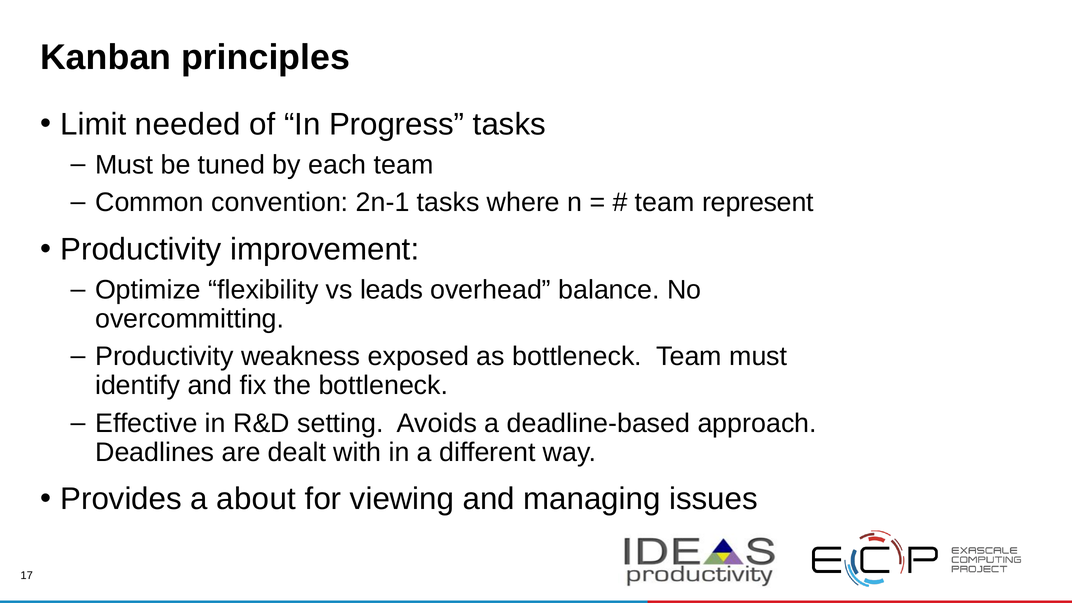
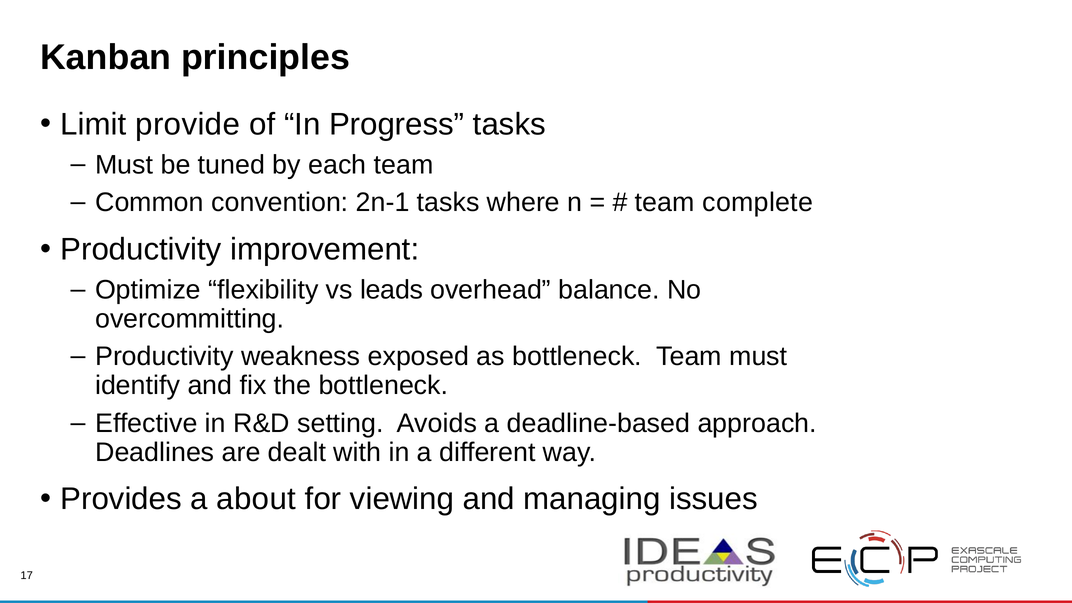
needed: needed -> provide
represent: represent -> complete
